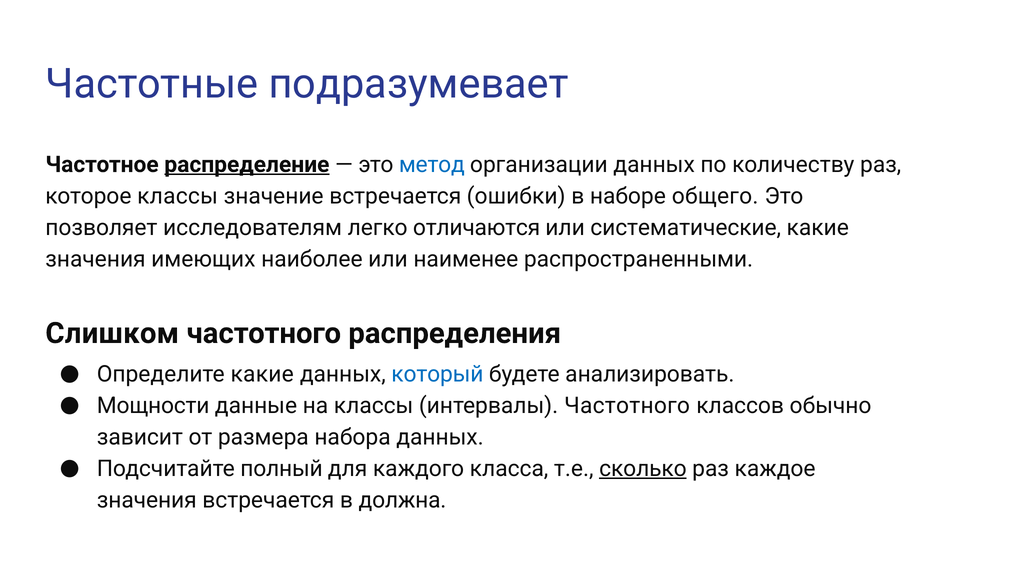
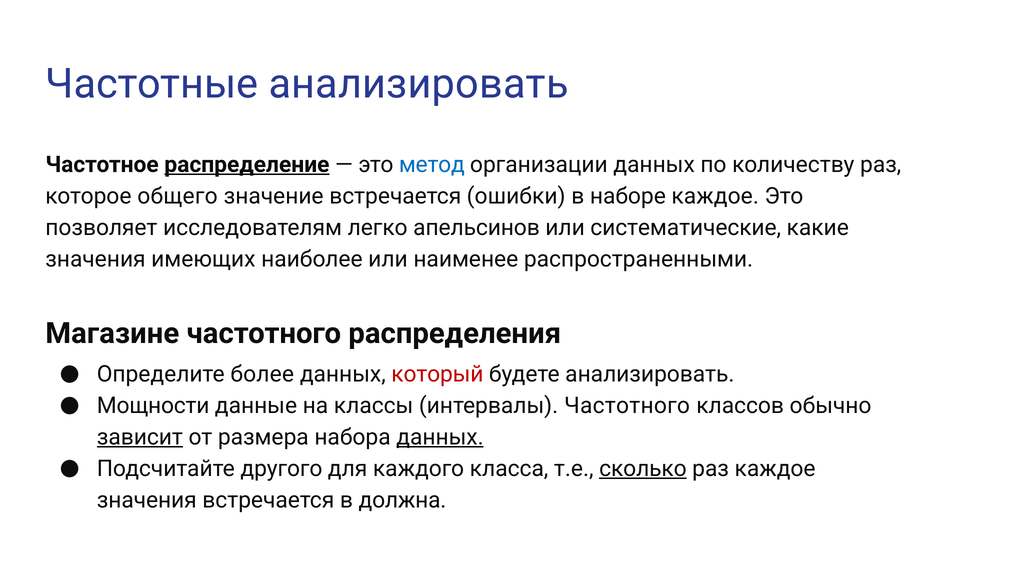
Частотные подразумевает: подразумевает -> анализировать
которое классы: классы -> общего
наборе общего: общего -> каждое
отличаются: отличаются -> апельсинов
Слишком: Слишком -> Магазине
Определите какие: какие -> более
который colour: blue -> red
зависит underline: none -> present
данных at (440, 437) underline: none -> present
полный: полный -> другого
